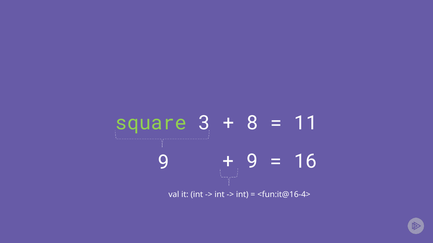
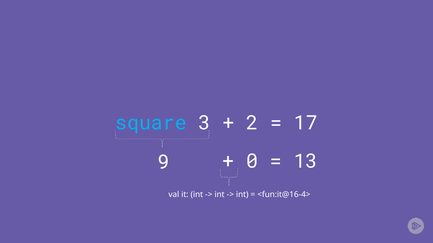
square colour: light green -> light blue
8: 8 -> 2
11: 11 -> 17
9 at (252, 162): 9 -> 0
16: 16 -> 13
